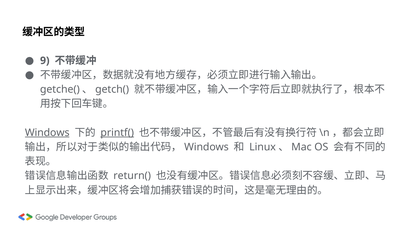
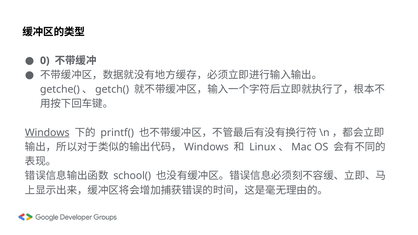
9: 9 -> 0
printf( underline: present -> none
return(: return( -> school(
